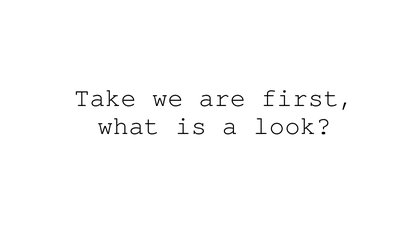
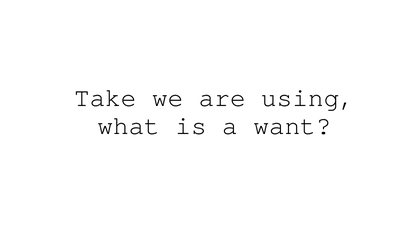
first: first -> using
look: look -> want
